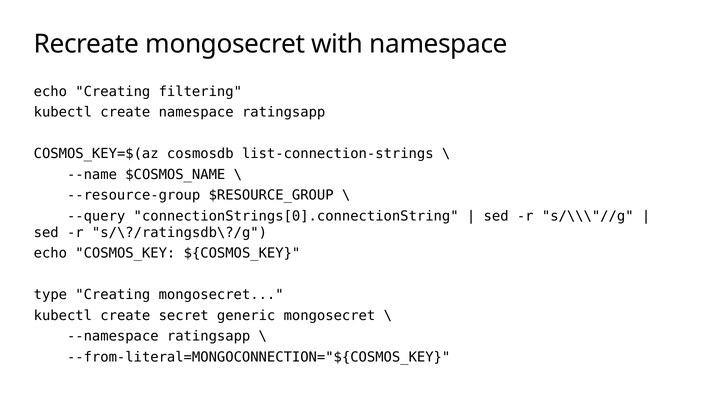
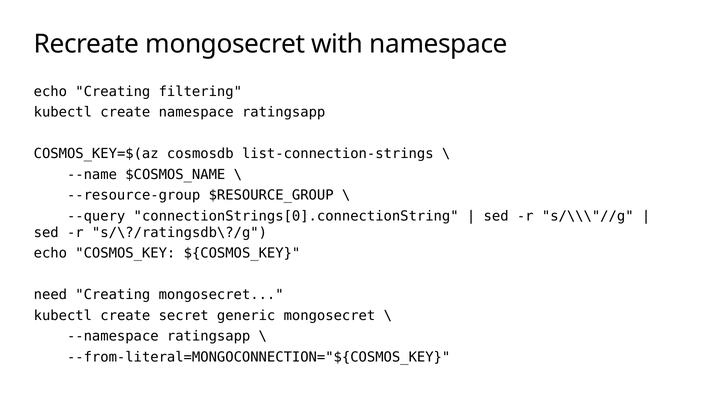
type: type -> need
